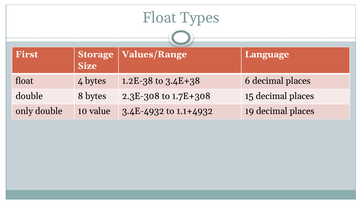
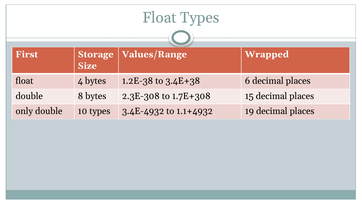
Language: Language -> Wrapped
10 value: value -> types
